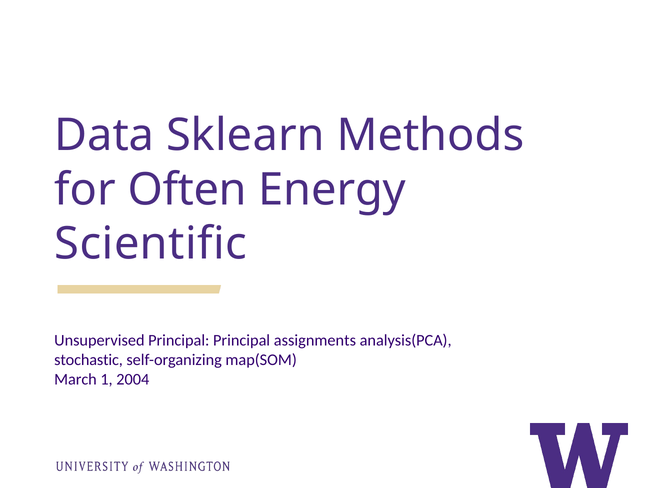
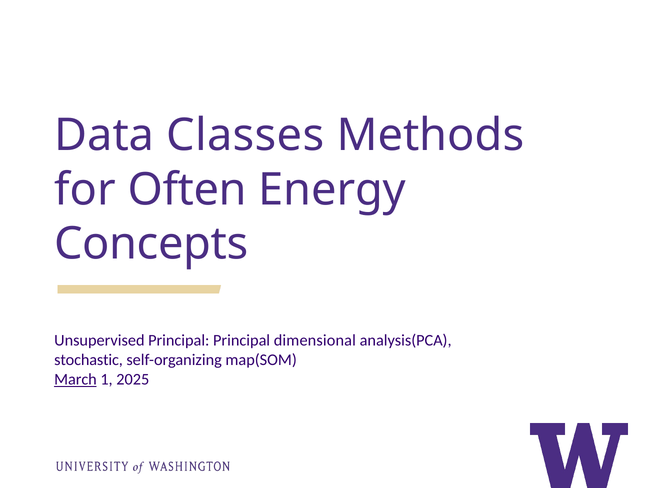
Sklearn: Sklearn -> Classes
Scientific: Scientific -> Concepts
assignments: assignments -> dimensional
March underline: none -> present
2004: 2004 -> 2025
